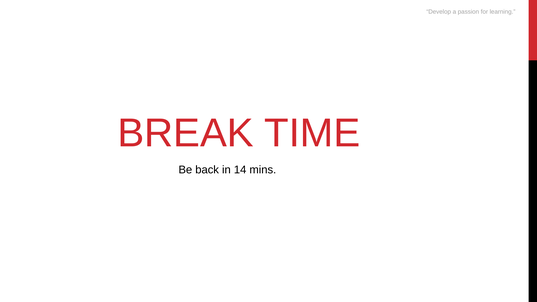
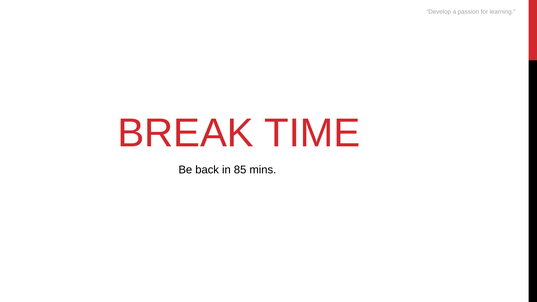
14: 14 -> 85
